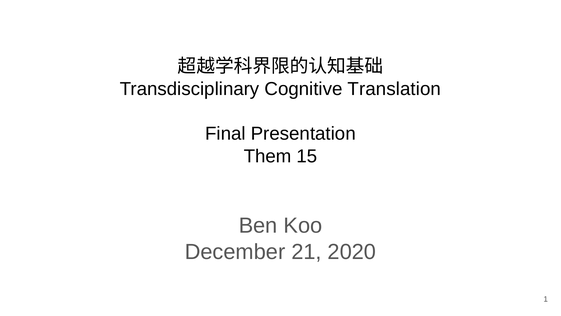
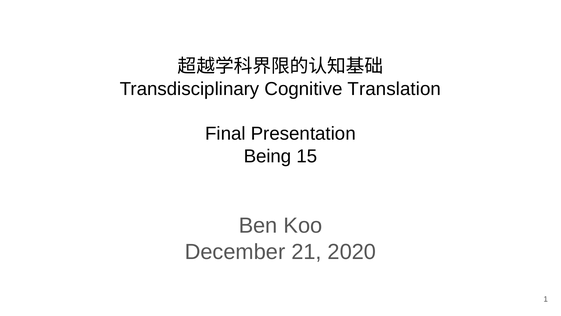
Them: Them -> Being
